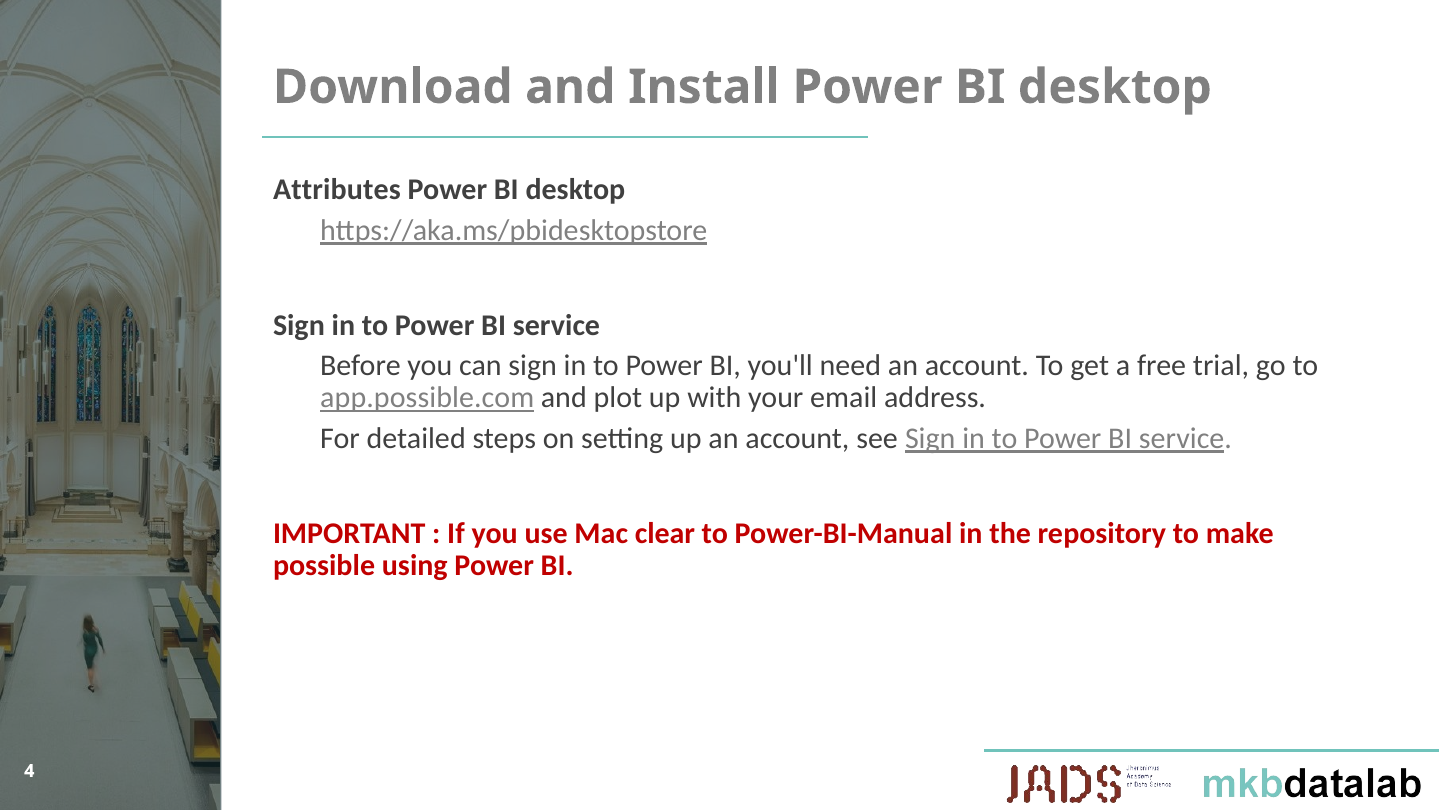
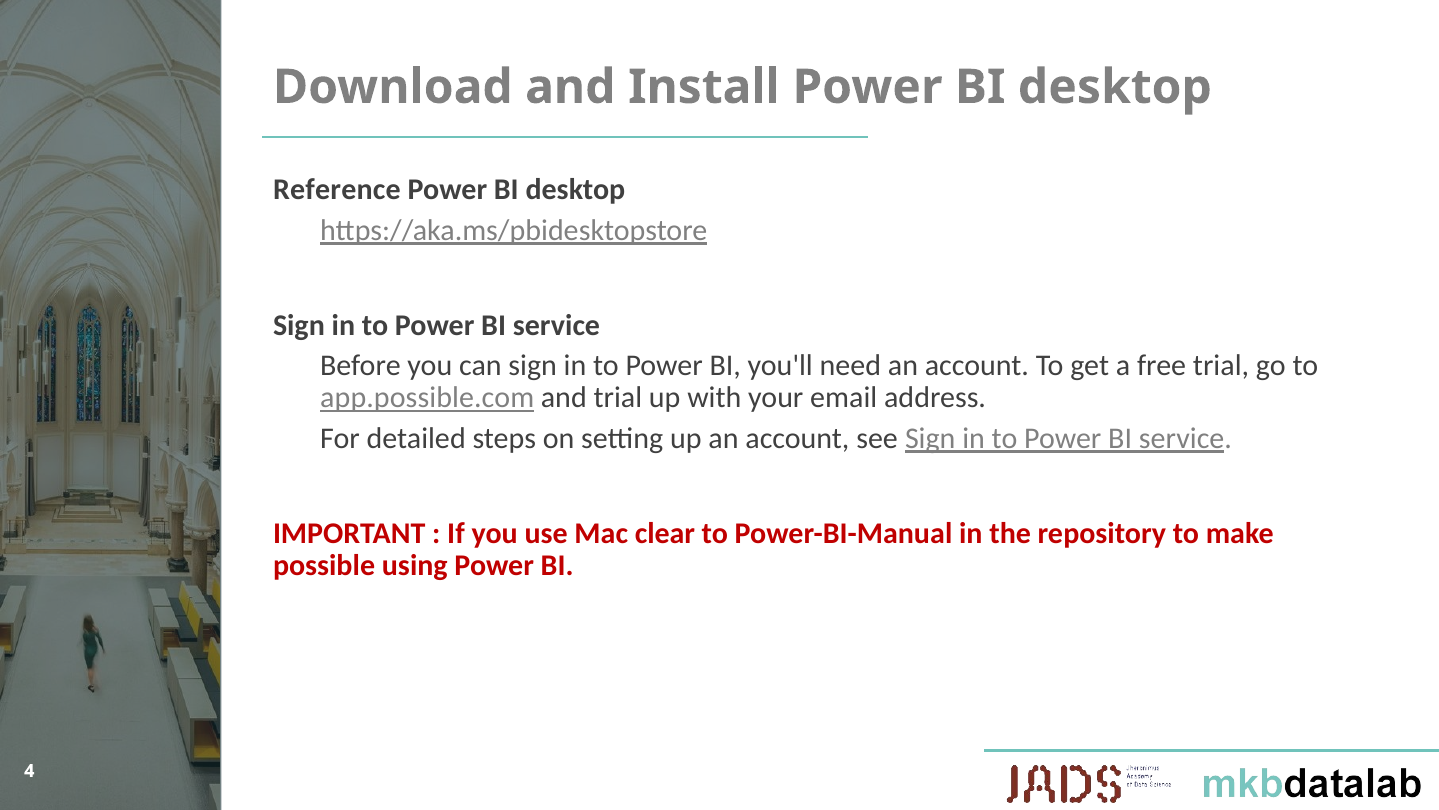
Attributes: Attributes -> Reference
and plot: plot -> trial
